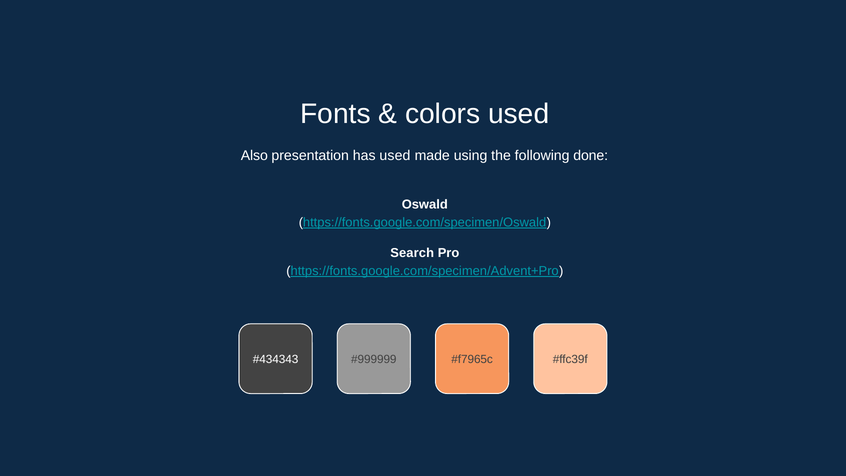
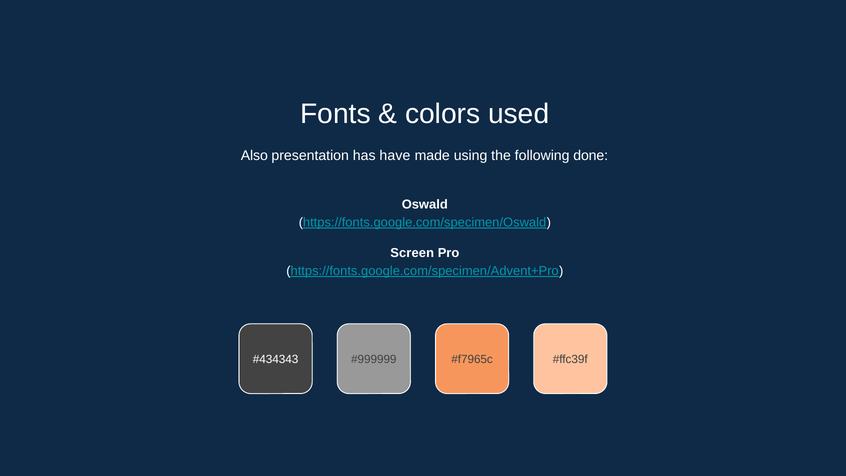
has used: used -> have
Search: Search -> Screen
